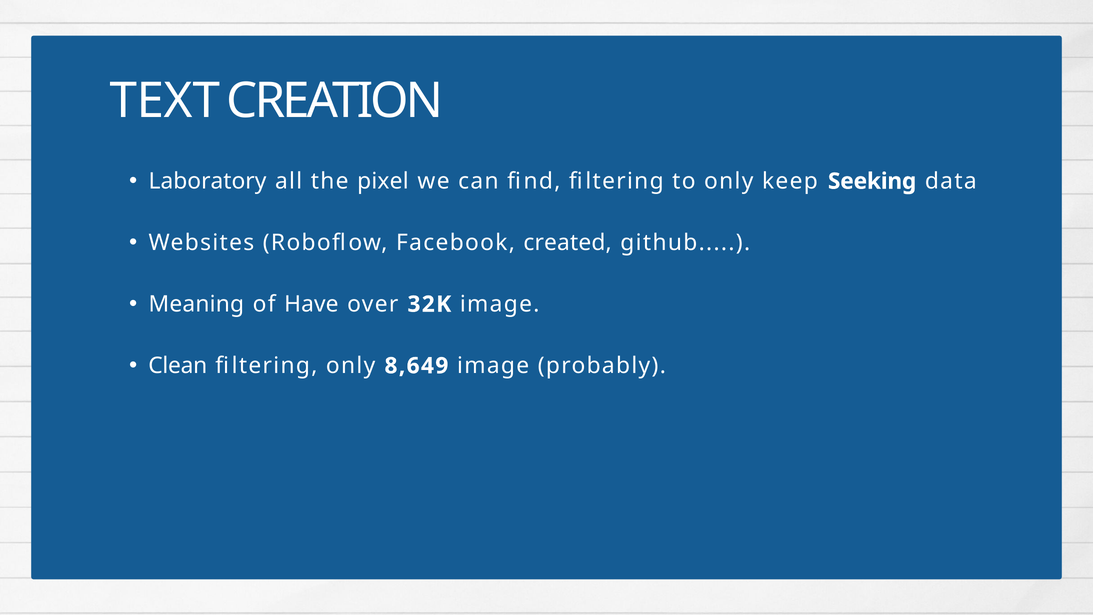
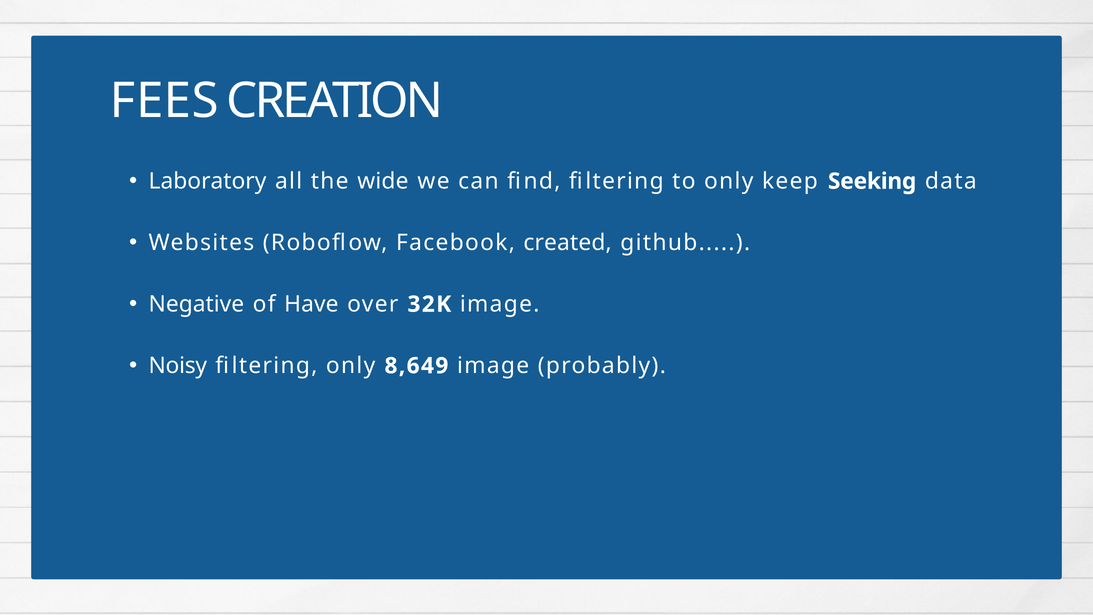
TEXT: TEXT -> FEES
pixel: pixel -> wide
Meaning: Meaning -> Negative
Clean: Clean -> Noisy
